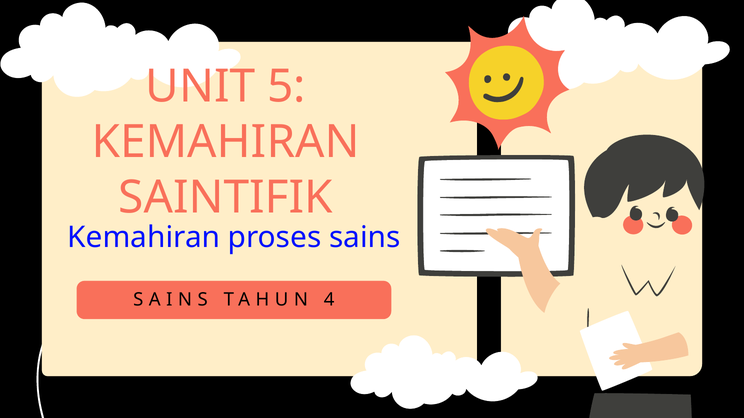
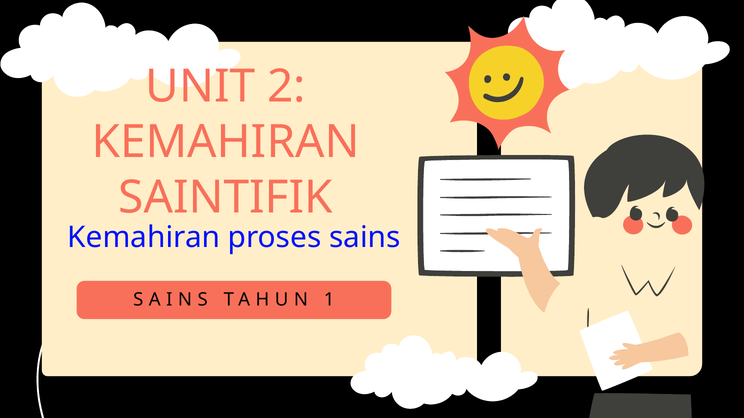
5: 5 -> 2
4: 4 -> 1
